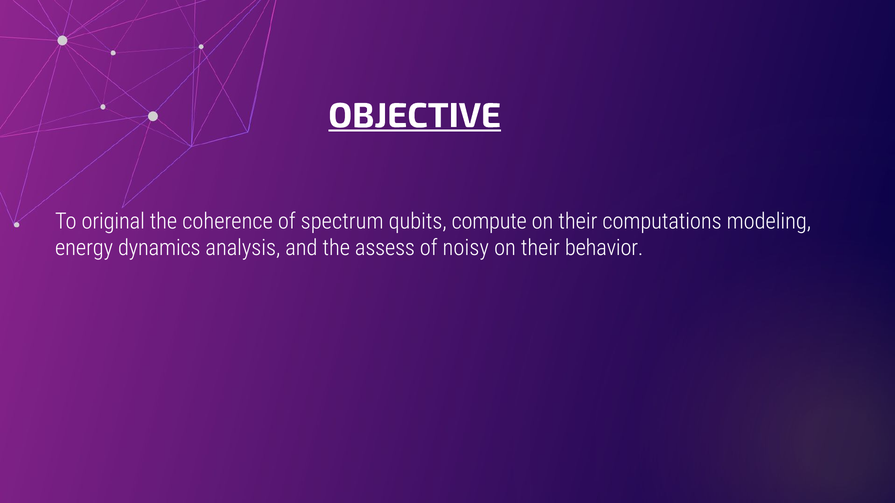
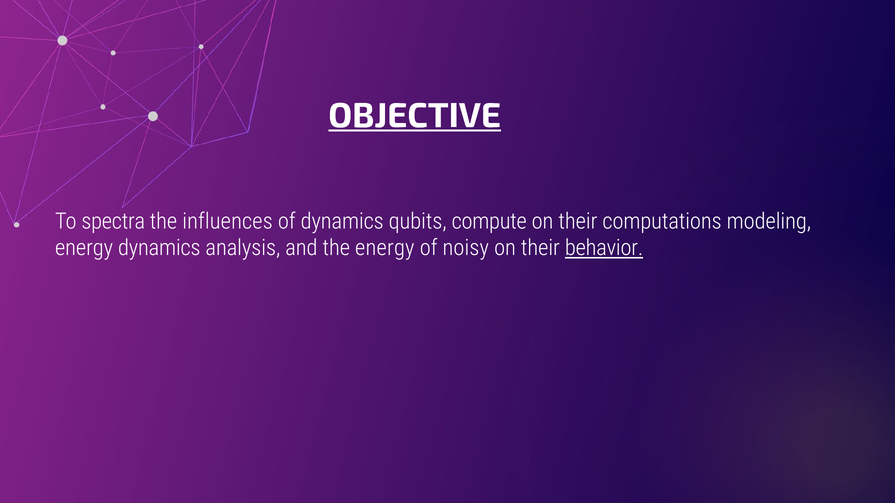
original: original -> spectra
coherence: coherence -> influences
of spectrum: spectrum -> dynamics
the assess: assess -> energy
behavior underline: none -> present
